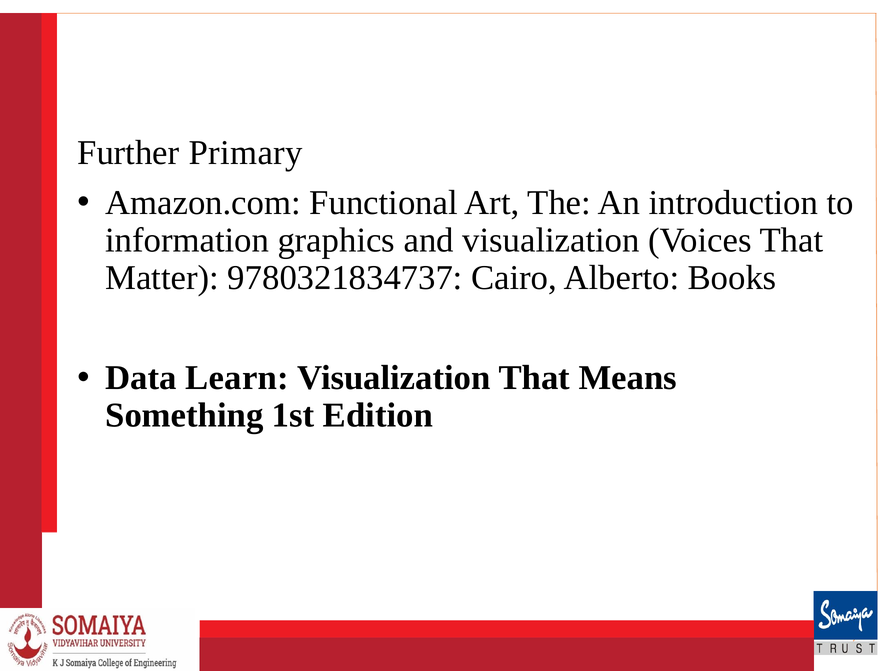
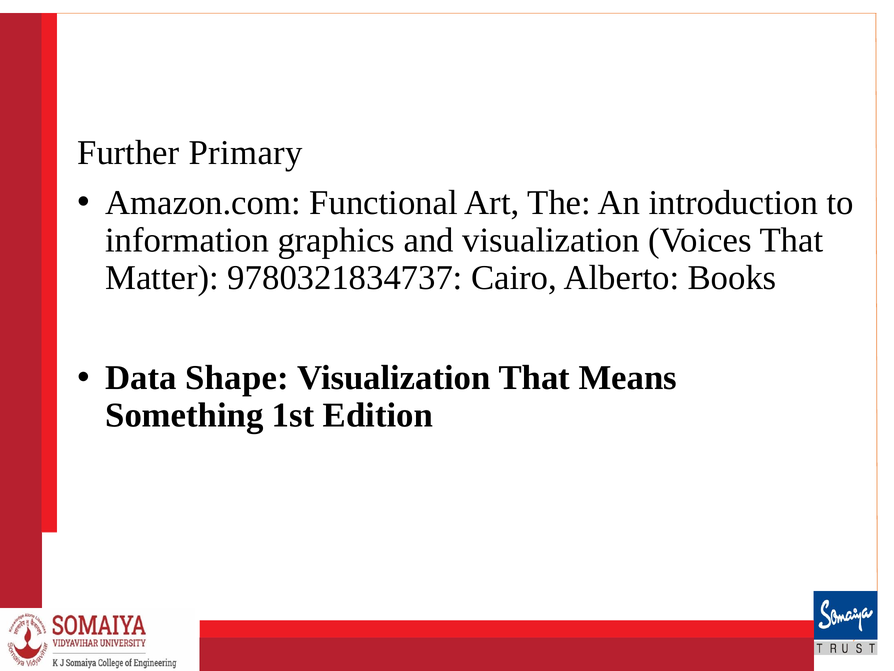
Learn: Learn -> Shape
